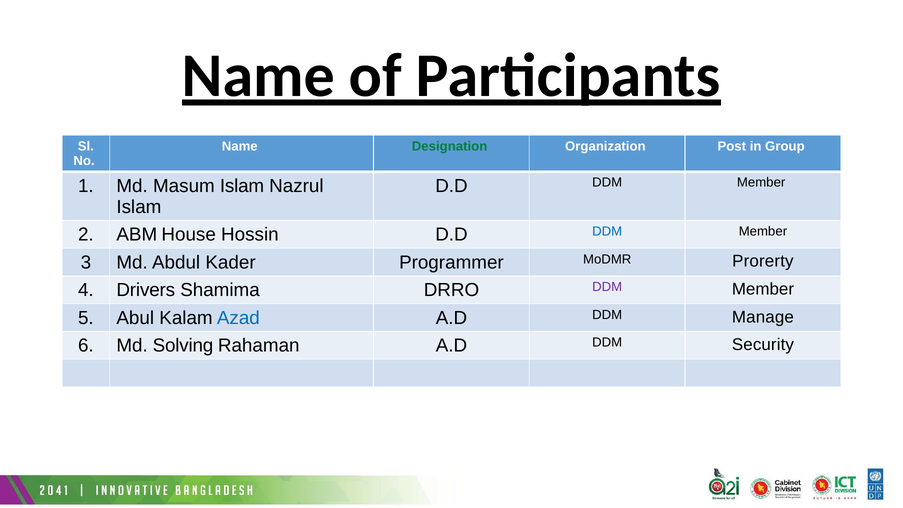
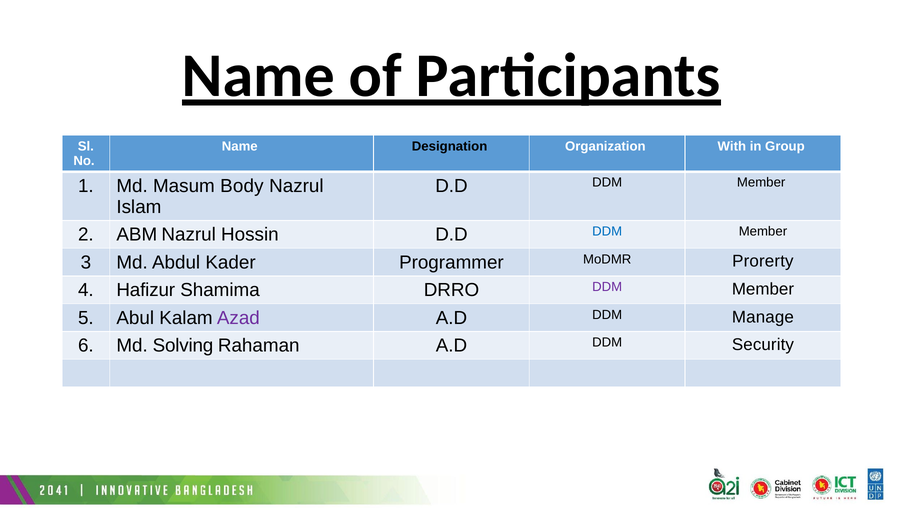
Designation colour: green -> black
Post: Post -> With
Masum Islam: Islam -> Body
ABM House: House -> Nazrul
Drivers: Drivers -> Hafizur
Azad colour: blue -> purple
